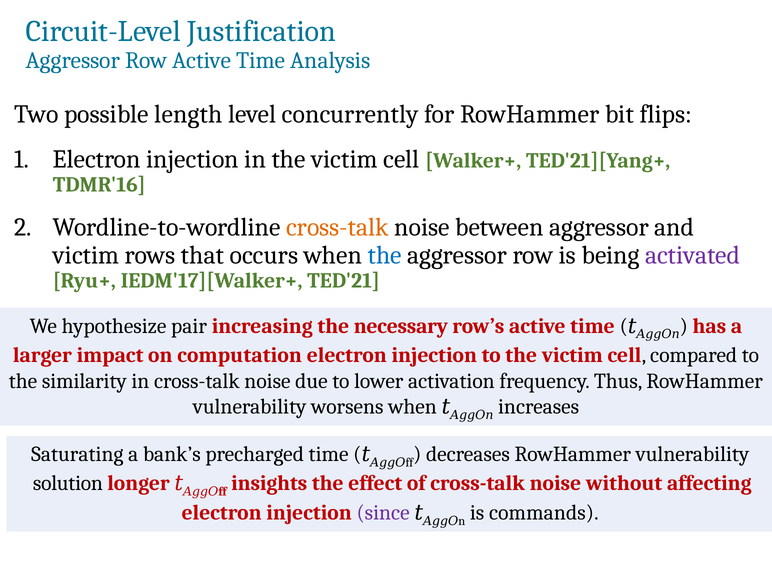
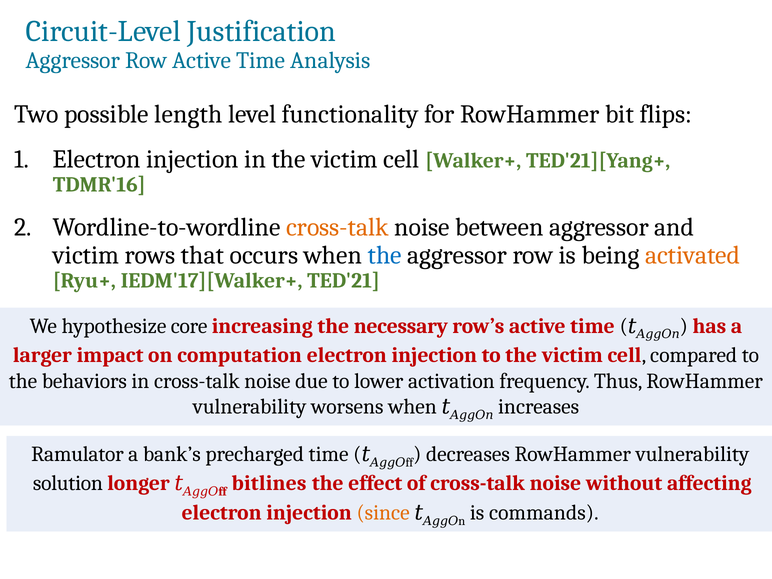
concurrently: concurrently -> functionality
activated colour: purple -> orange
pair: pair -> core
similarity: similarity -> behaviors
Saturating: Saturating -> Ramulator
insights: insights -> bitlines
since colour: purple -> orange
